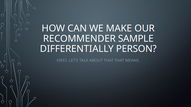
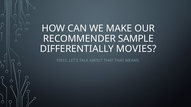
PERSON: PERSON -> MOVIES
